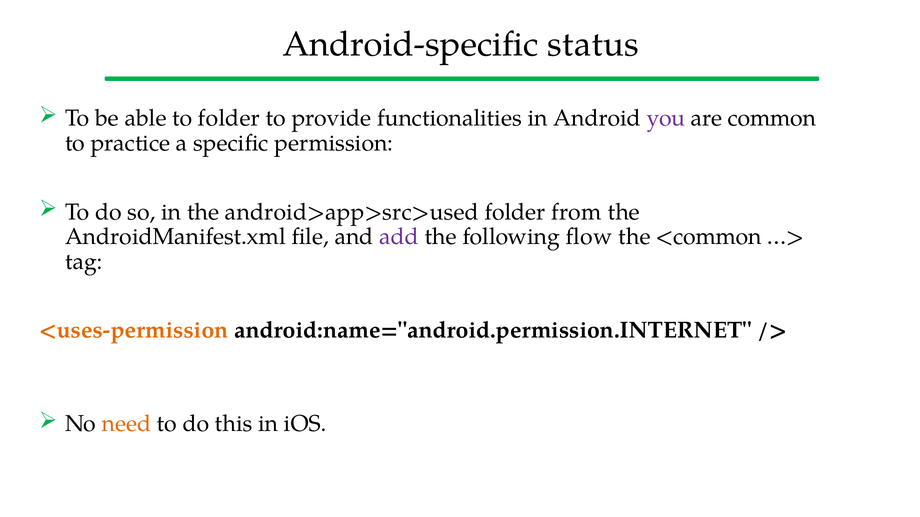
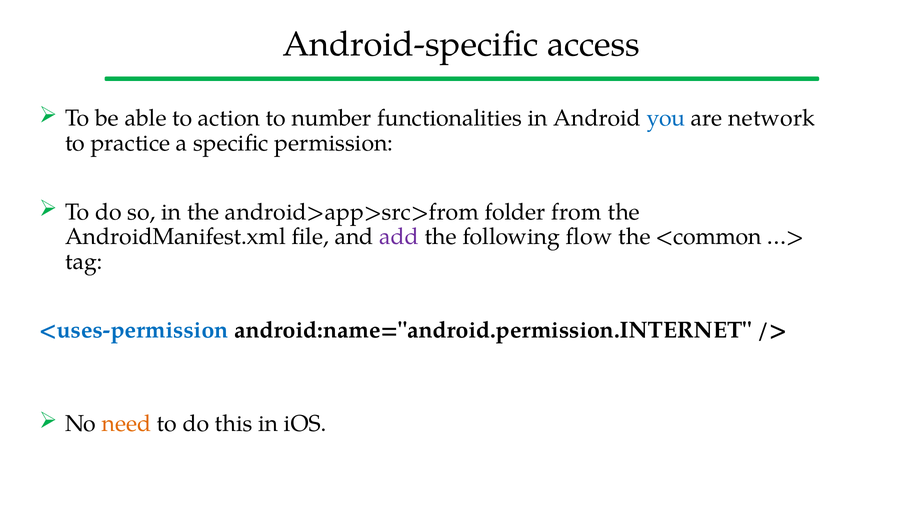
status: status -> access
to folder: folder -> action
provide: provide -> number
you colour: purple -> blue
common: common -> network
android>app>src>used: android>app>src>used -> android>app>src>from
<uses-permission colour: orange -> blue
